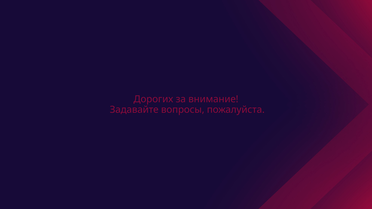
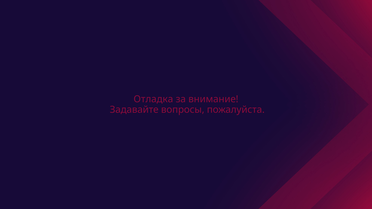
Дорогих: Дорогих -> Отладка
